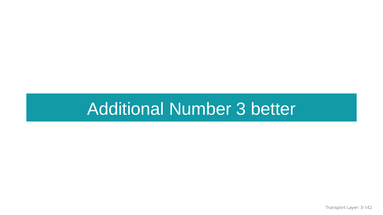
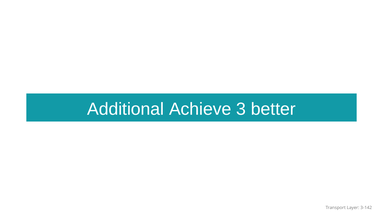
Number: Number -> Achieve
